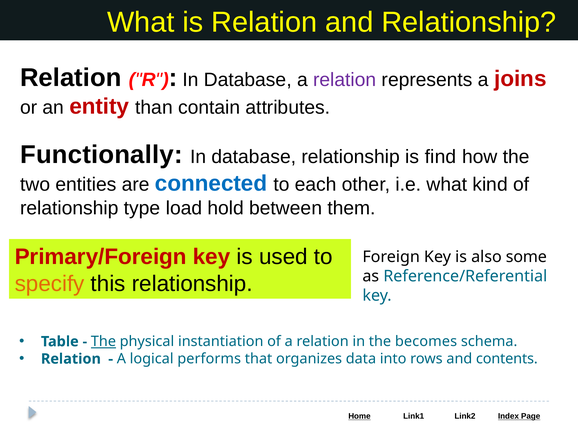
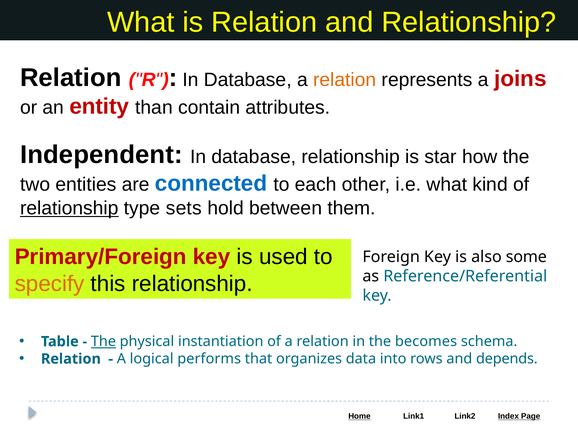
relation at (345, 80) colour: purple -> orange
Functionally: Functionally -> Independent
find: find -> star
relationship at (69, 208) underline: none -> present
load: load -> sets
contents: contents -> depends
